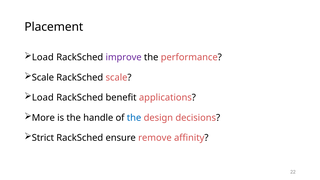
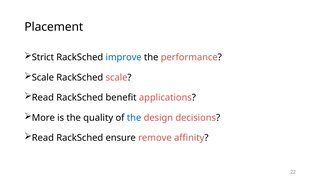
Load at (43, 57): Load -> Strict
improve colour: purple -> blue
Load at (43, 98): Load -> Read
handle: handle -> quality
Strict at (43, 138): Strict -> Read
